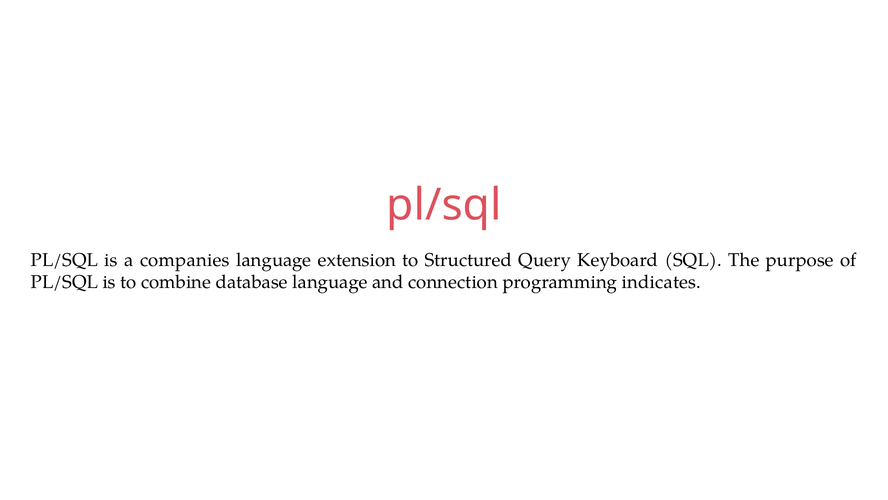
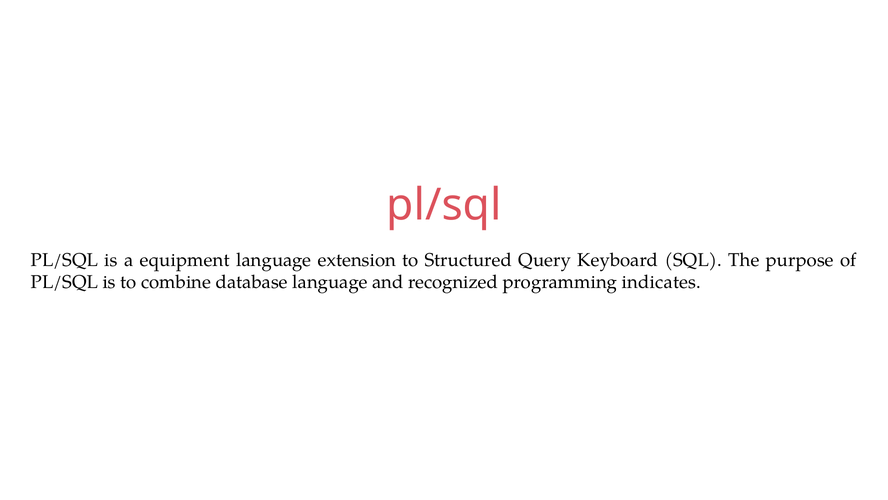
companies: companies -> equipment
connection: connection -> recognized
